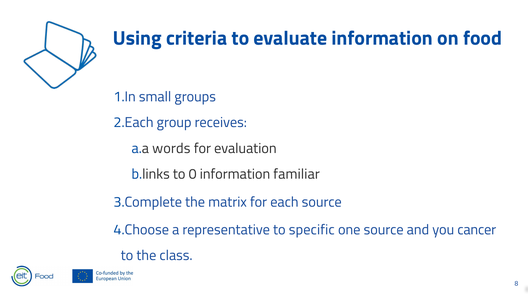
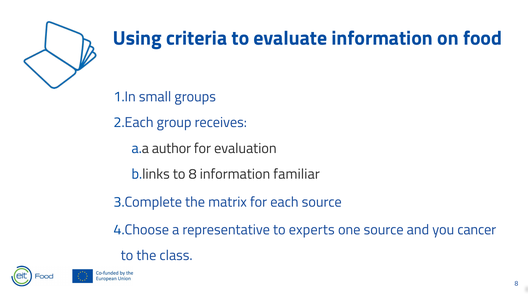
words: words -> author
to 0: 0 -> 8
specific: specific -> experts
